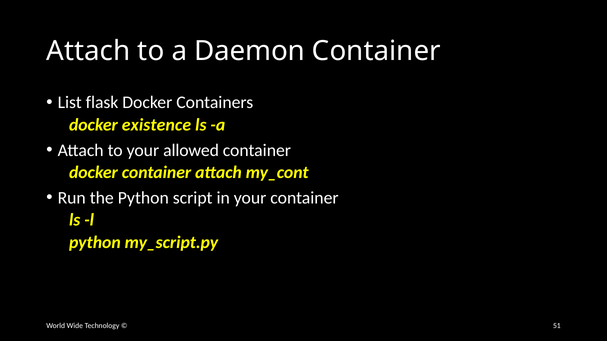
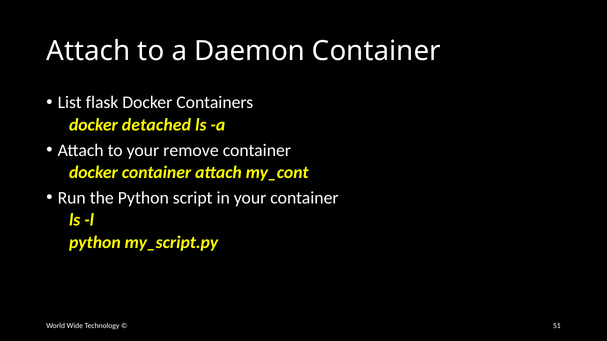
existence: existence -> detached
allowed: allowed -> remove
